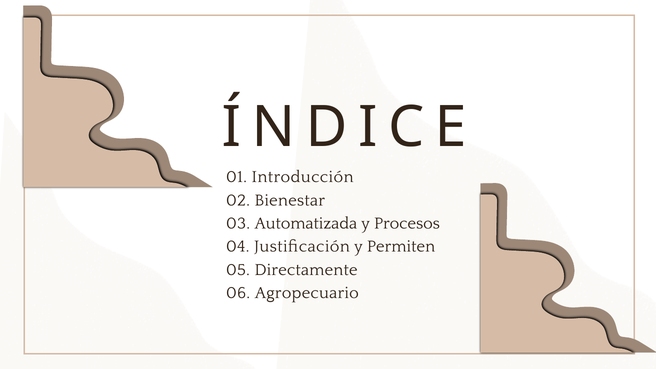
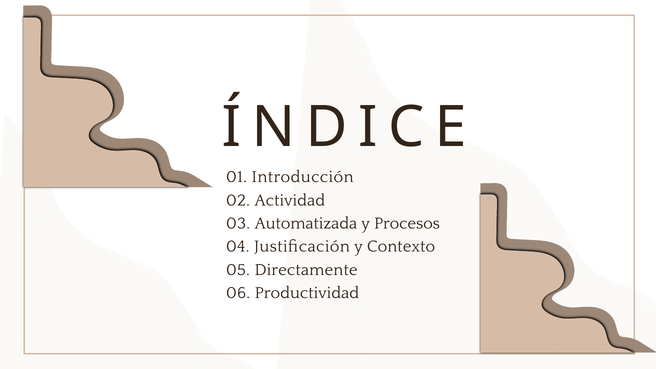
Bienestar: Bienestar -> Actividad
Permiten: Permiten -> Contexto
Agropecuario: Agropecuario -> Productividad
